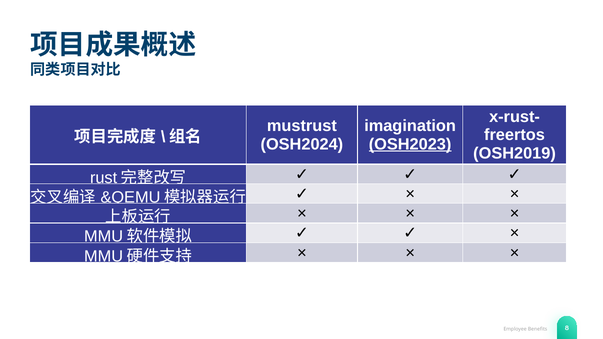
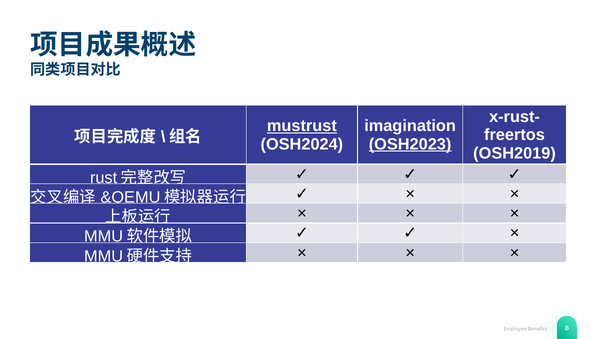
mustrust underline: none -> present
